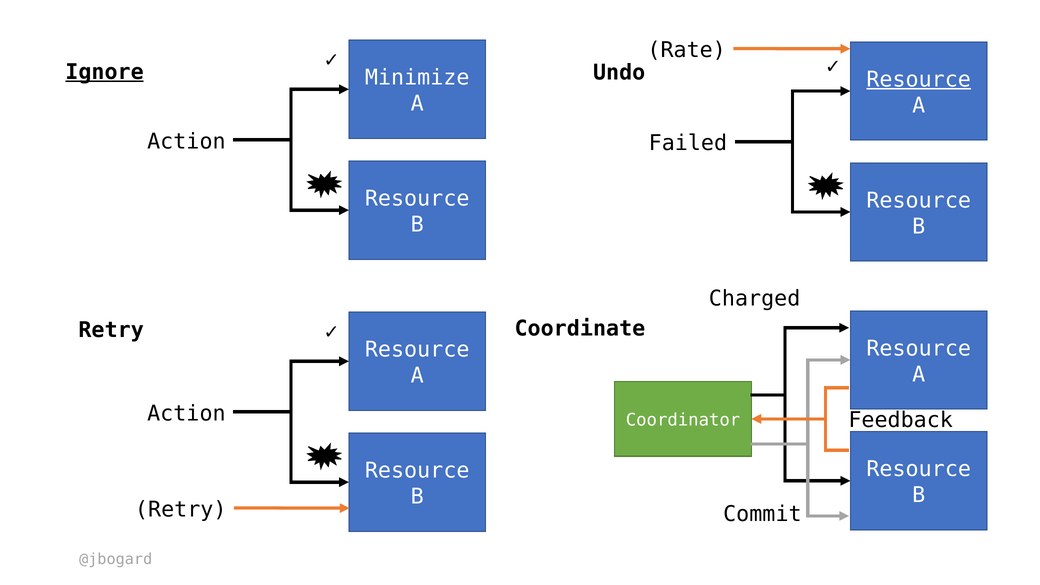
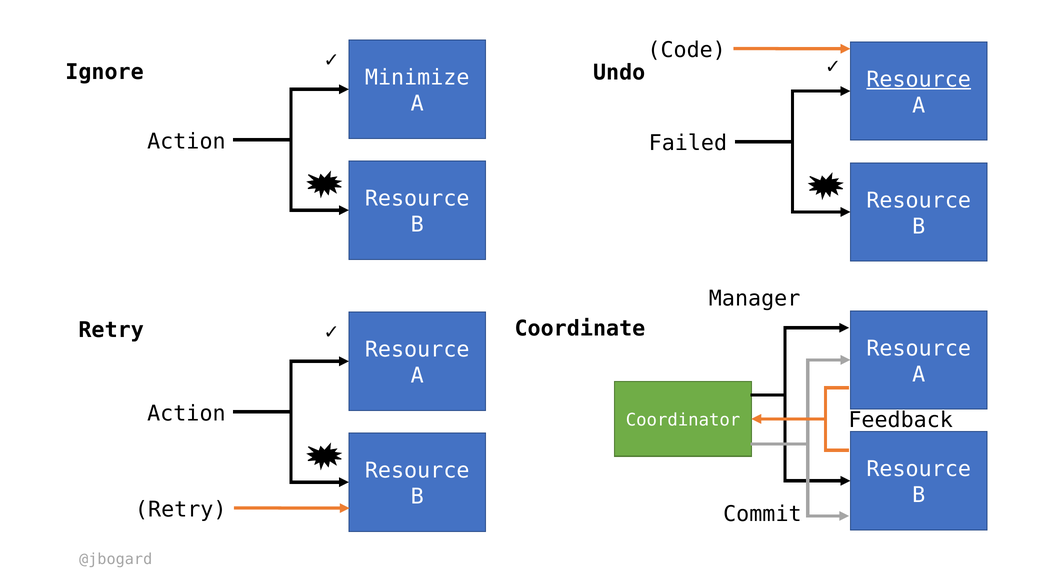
Rate: Rate -> Code
Ignore underline: present -> none
Charged: Charged -> Manager
